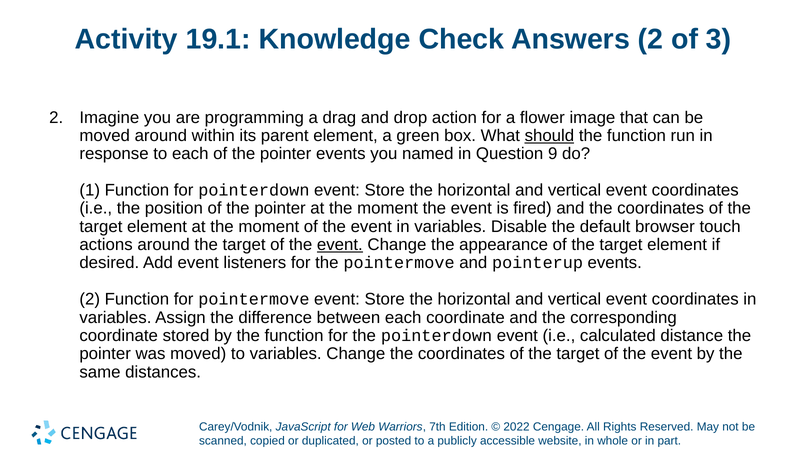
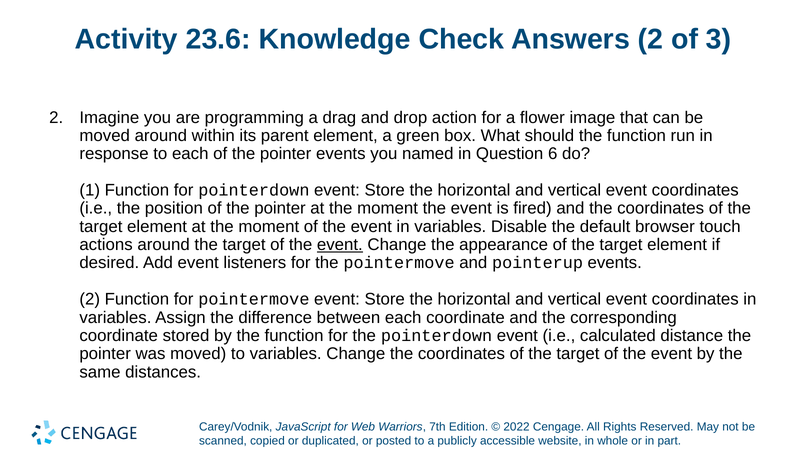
19.1: 19.1 -> 23.6
should underline: present -> none
9: 9 -> 6
